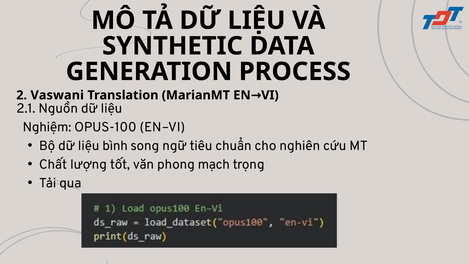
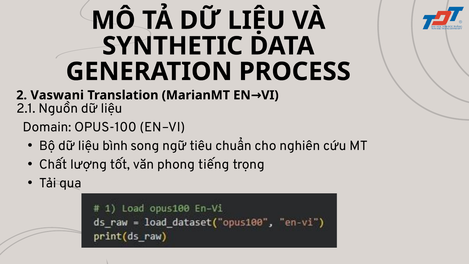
Nghiệm: Nghiệm -> Domain
mạch: mạch -> tiếng
